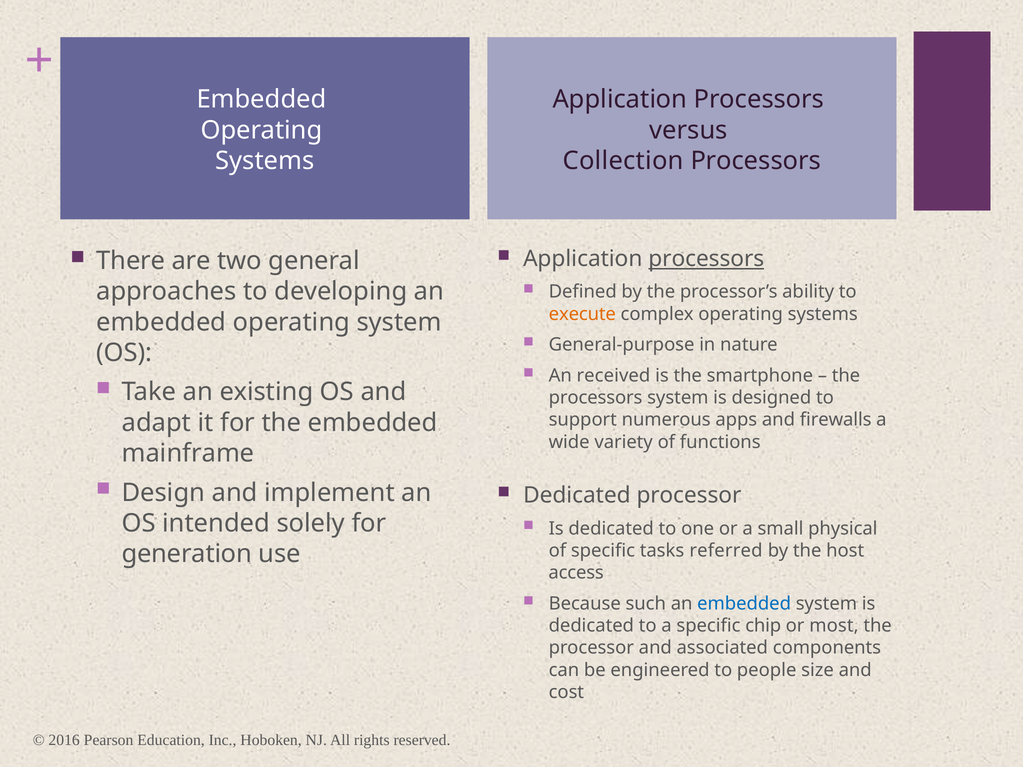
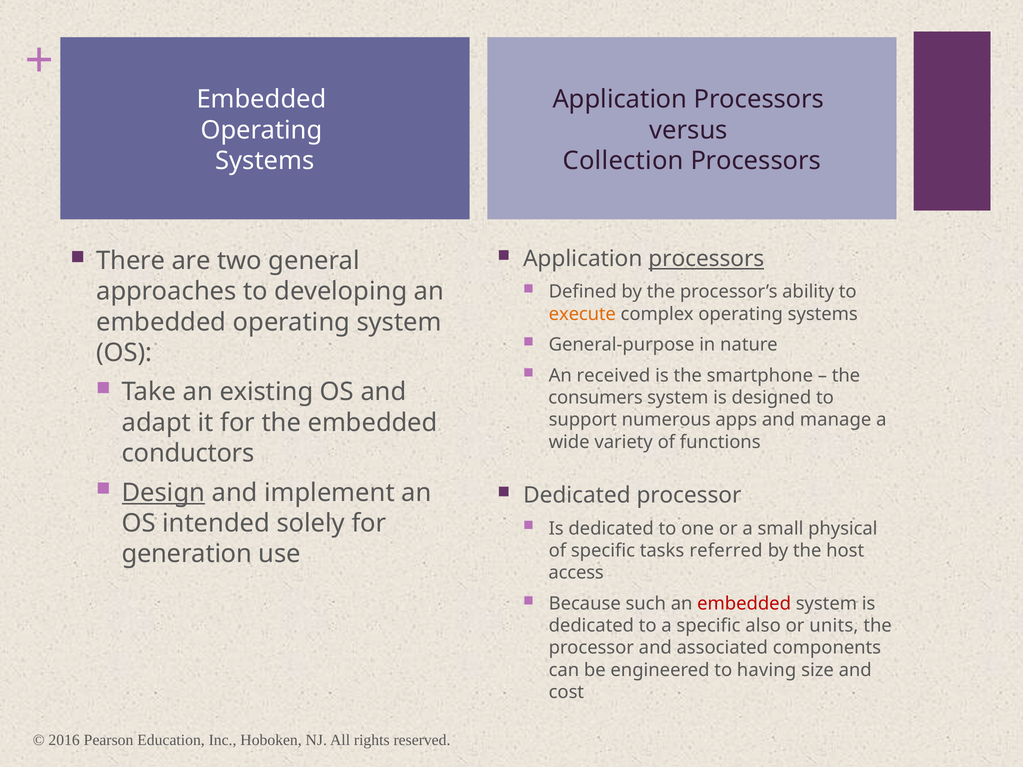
processors at (596, 398): processors -> consumers
firewalls: firewalls -> manage
mainframe: mainframe -> conductors
Design underline: none -> present
embedded at (744, 604) colour: blue -> red
chip: chip -> also
most: most -> units
people: people -> having
